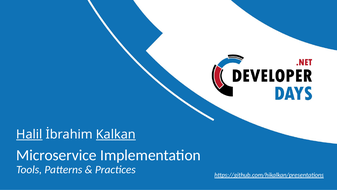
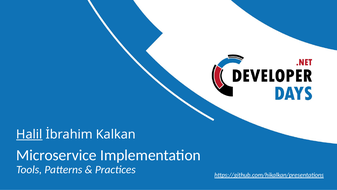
Kalkan underline: present -> none
